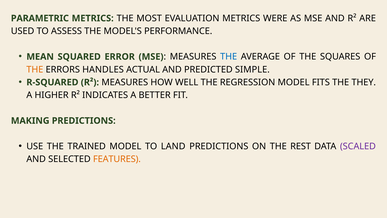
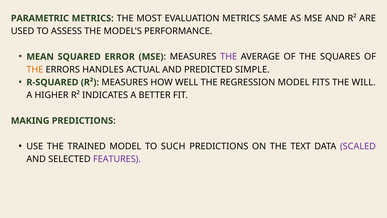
WERE: WERE -> SAME
THE at (229, 57) colour: blue -> purple
THEY: THEY -> WILL
LAND: LAND -> SUCH
REST: REST -> TEXT
FEATURES colour: orange -> purple
